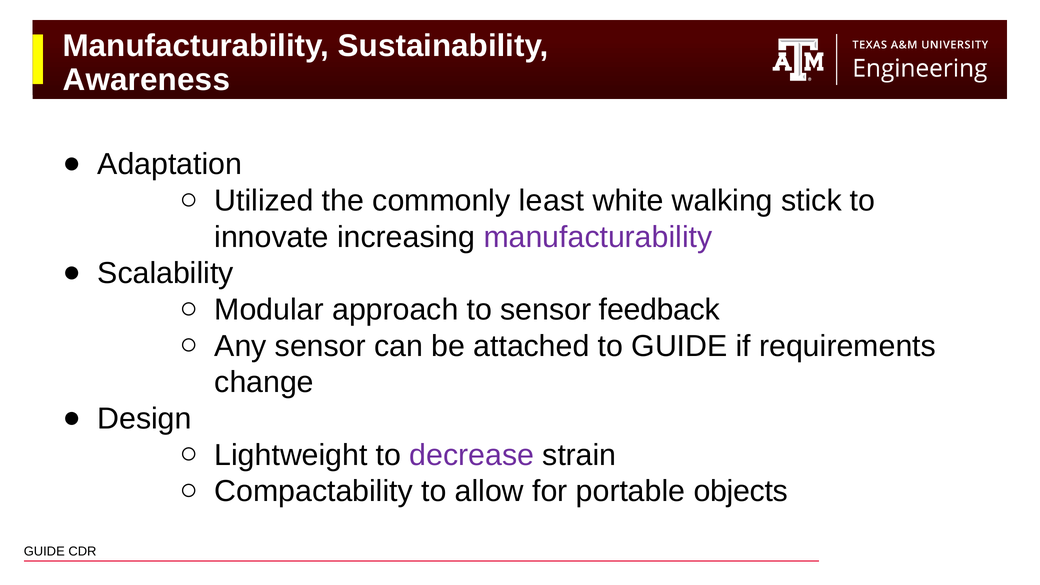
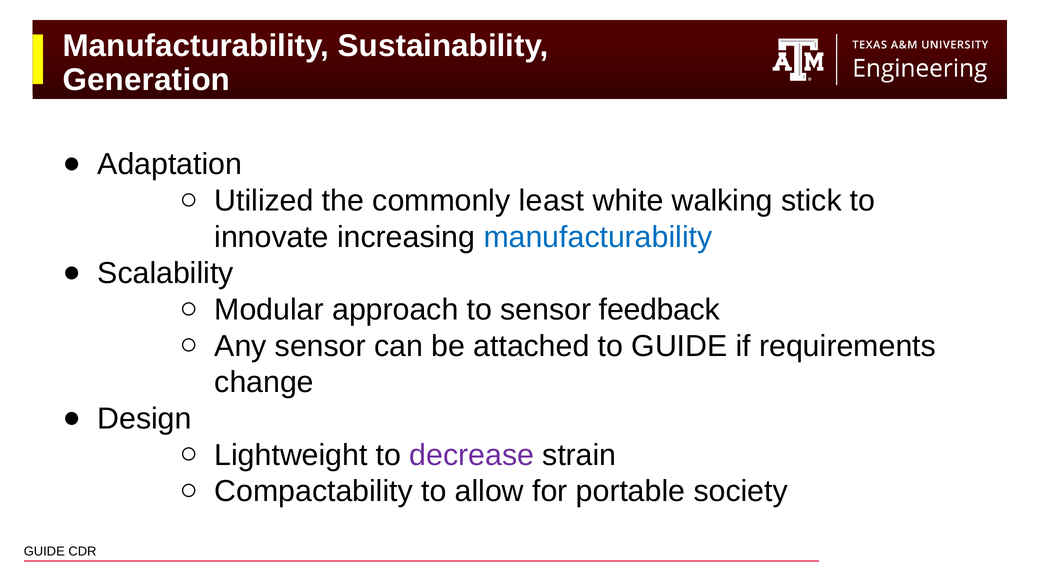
Awareness: Awareness -> Generation
manufacturability at (598, 237) colour: purple -> blue
objects: objects -> society
